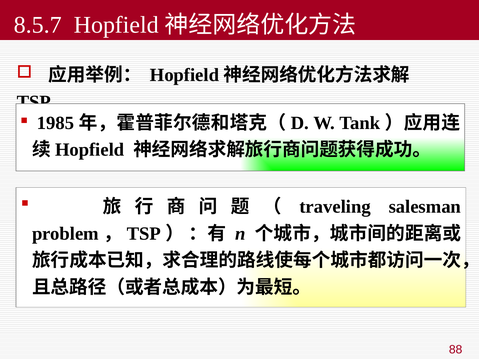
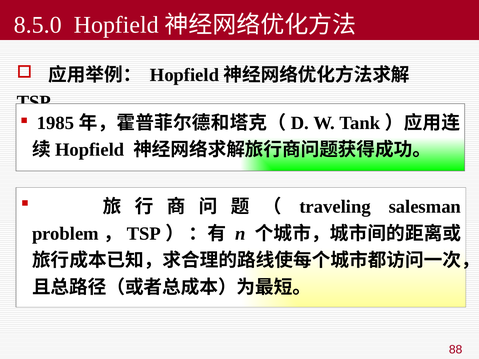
8.5.7: 8.5.7 -> 8.5.0
